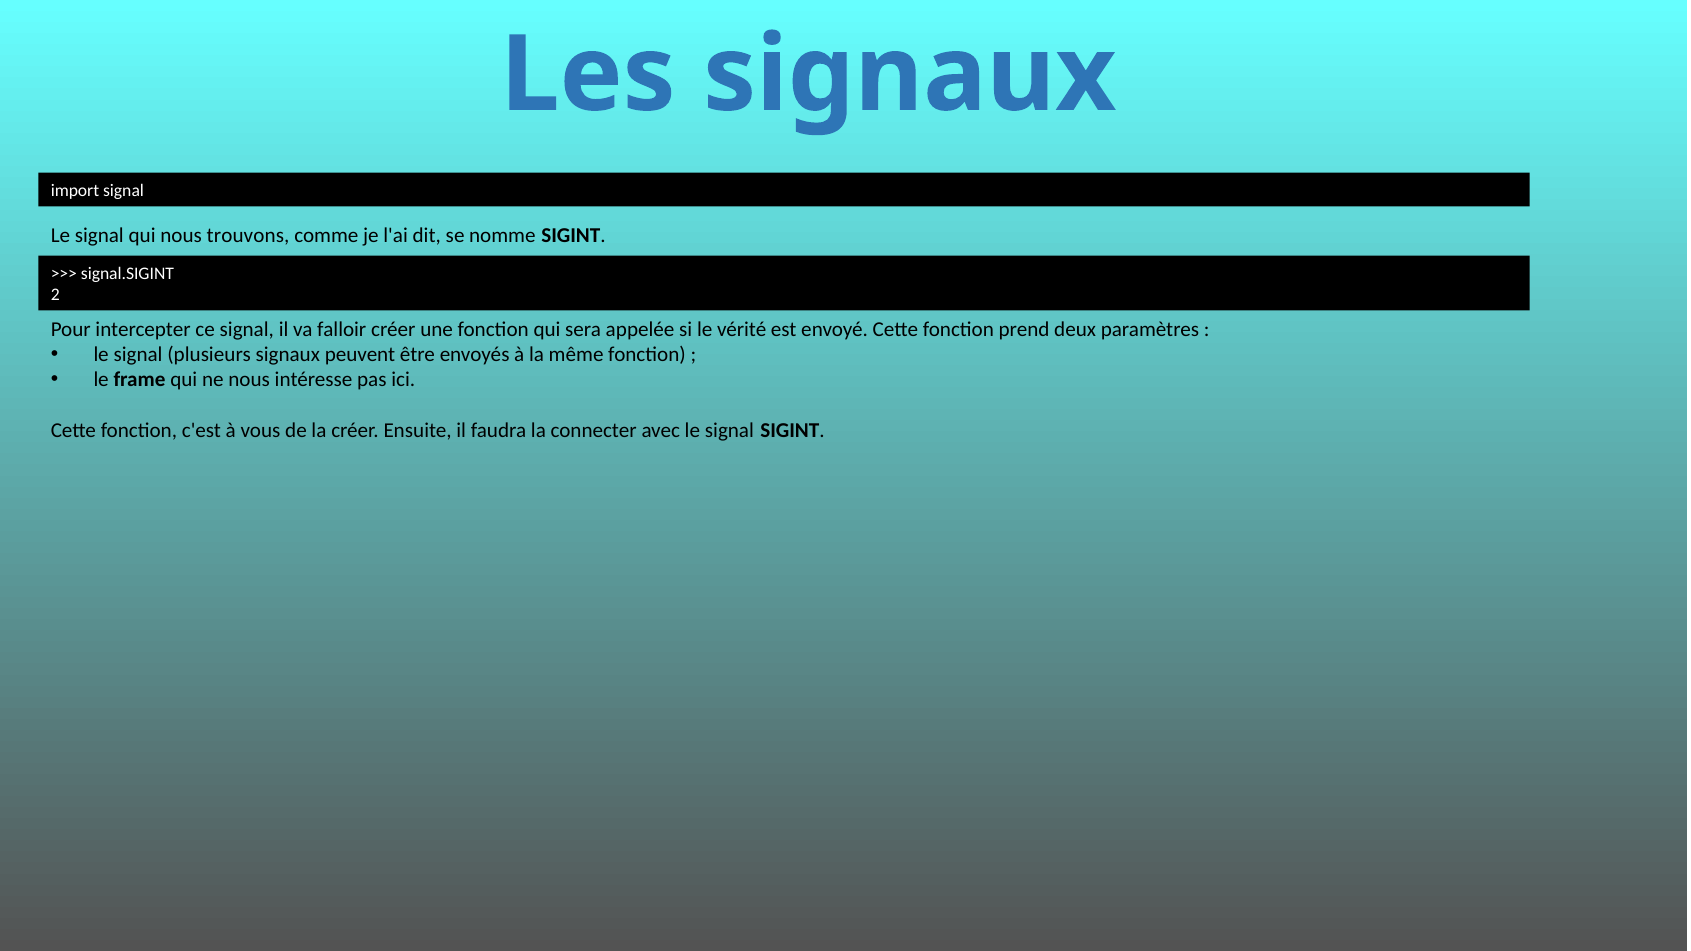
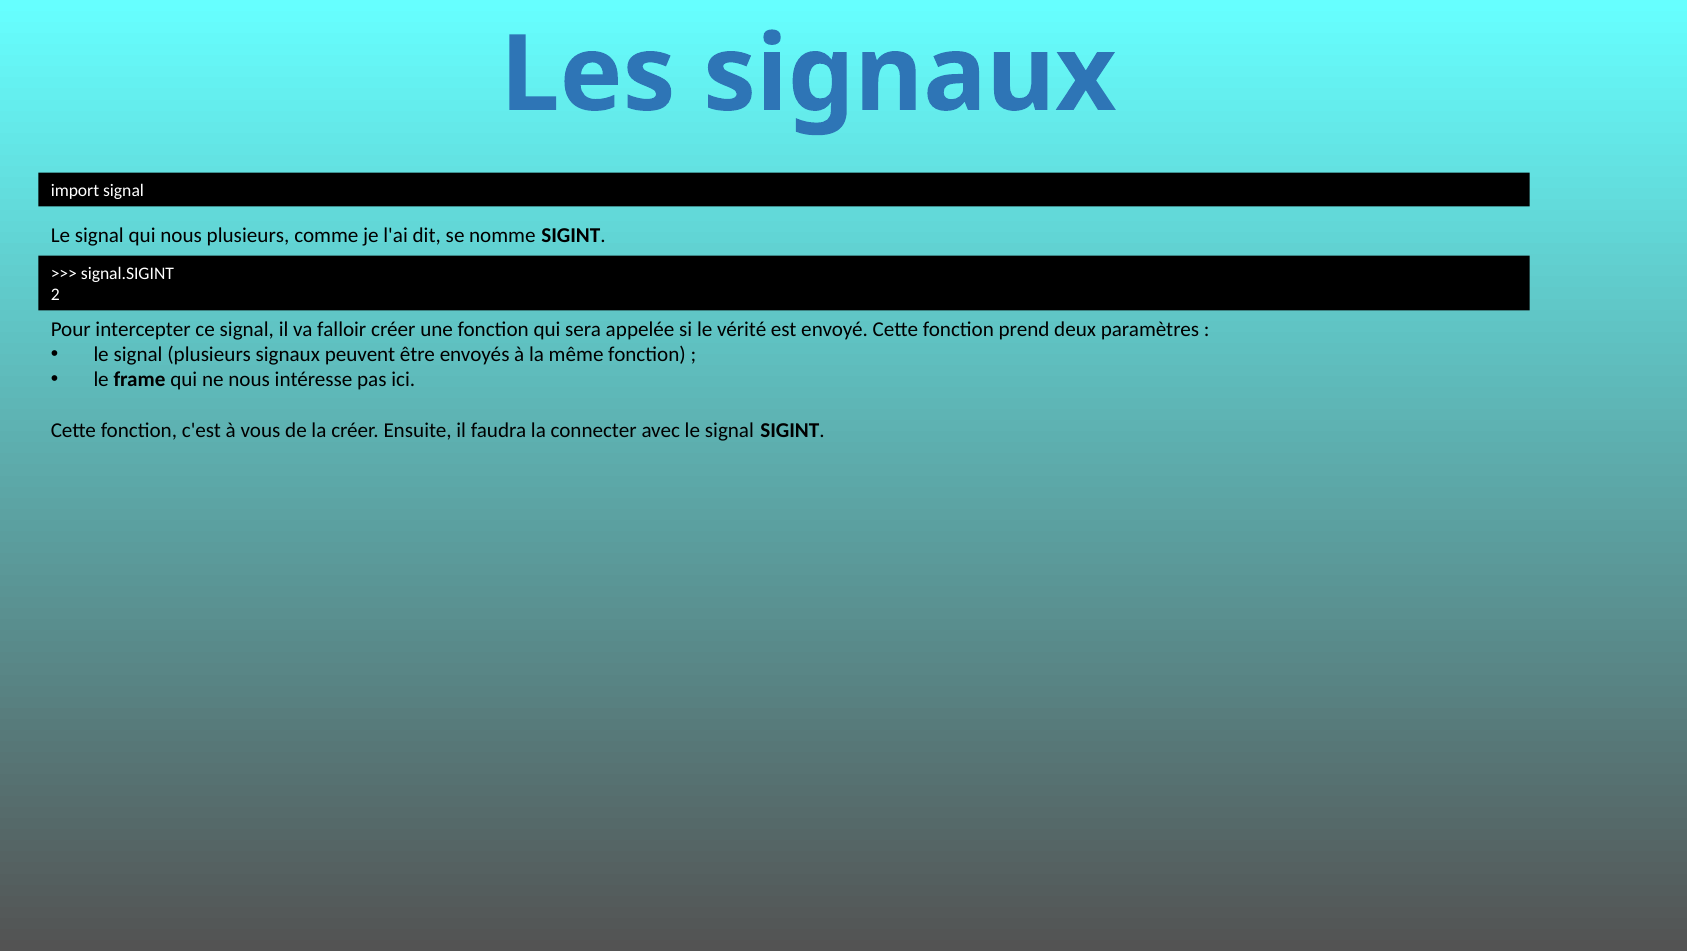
nous trouvons: trouvons -> plusieurs
